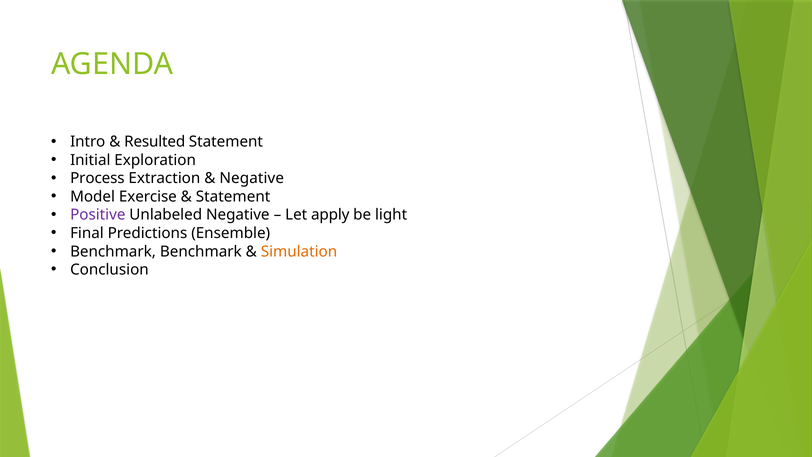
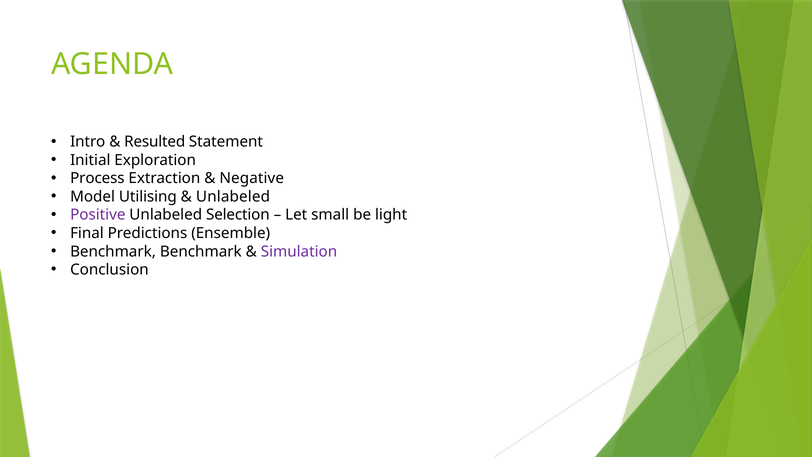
Exercise: Exercise -> Utilising
Statement at (233, 197): Statement -> Unlabeled
Unlabeled Negative: Negative -> Selection
apply: apply -> small
Simulation colour: orange -> purple
